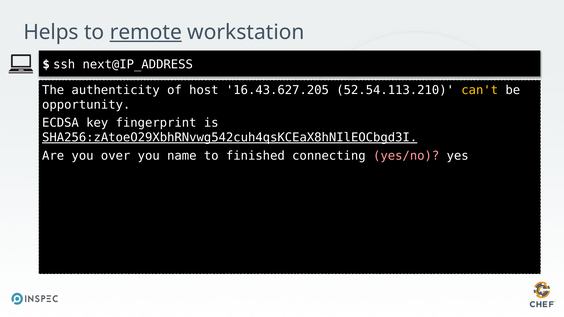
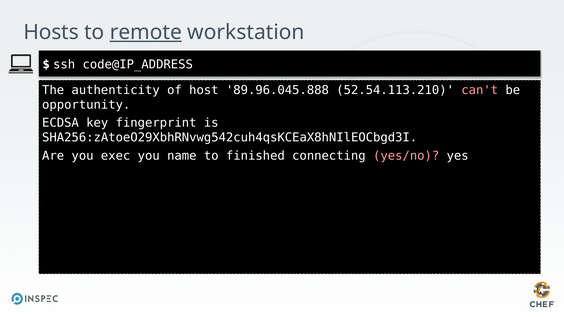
Helps: Helps -> Hosts
next@IP_ADDRESS: next@IP_ADDRESS -> code@IP_ADDRESS
16.43.627.205: 16.43.627.205 -> 89.96.045.888
can't colour: yellow -> pink
SHA256:zAtoeO29XbhRNvwg542cuh4qsKCEaX8hNIlEOCbgd3I underline: present -> none
over: over -> exec
